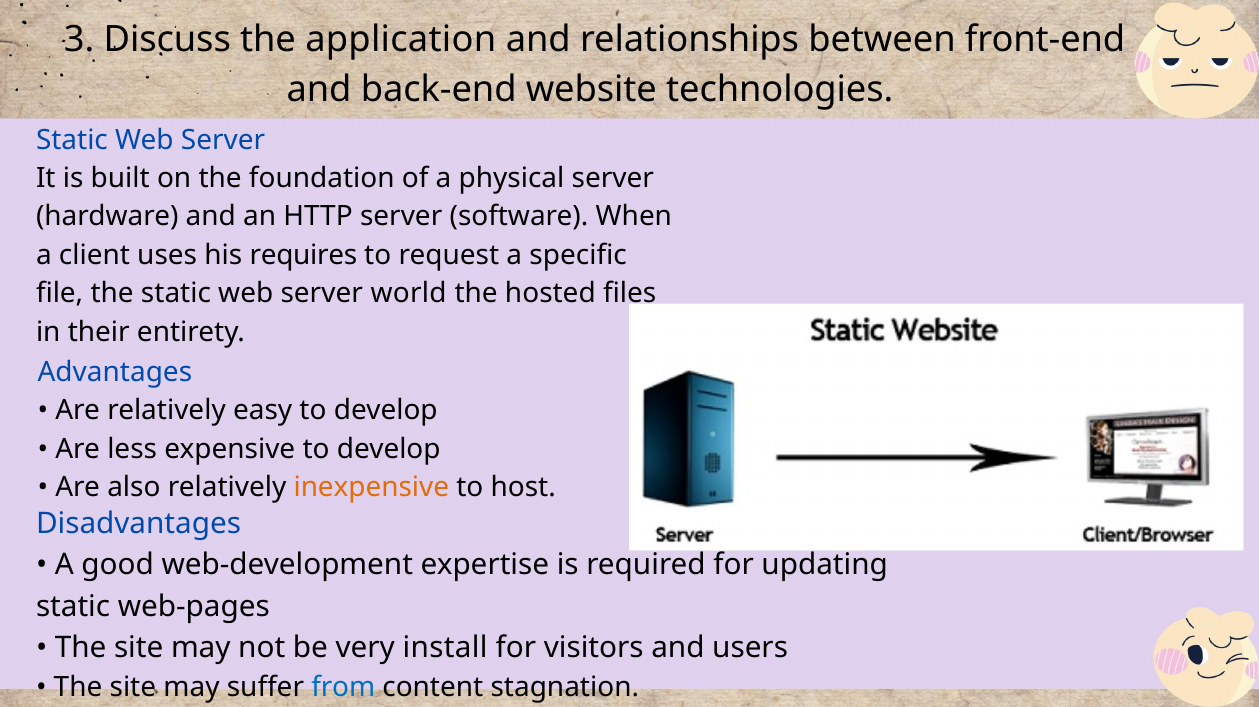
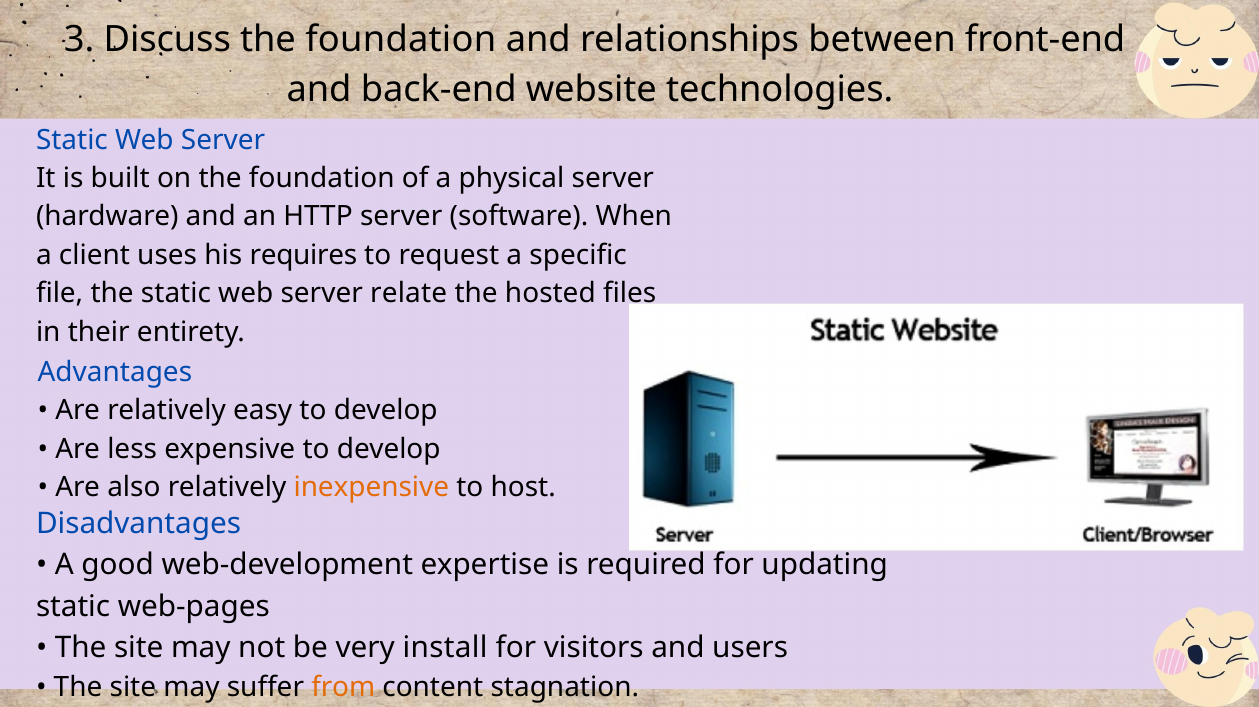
Discuss the application: application -> foundation
world: world -> relate
from colour: blue -> orange
